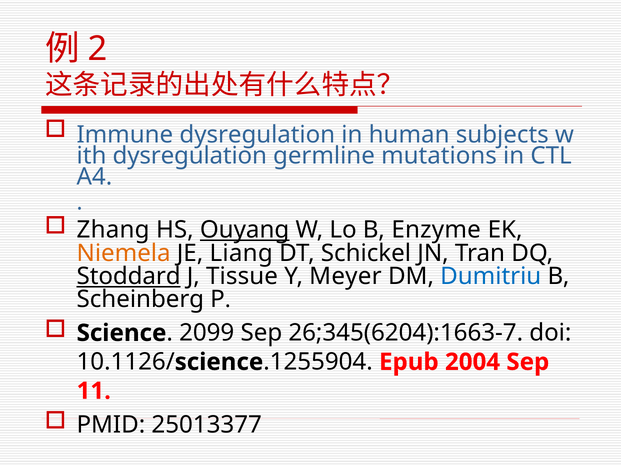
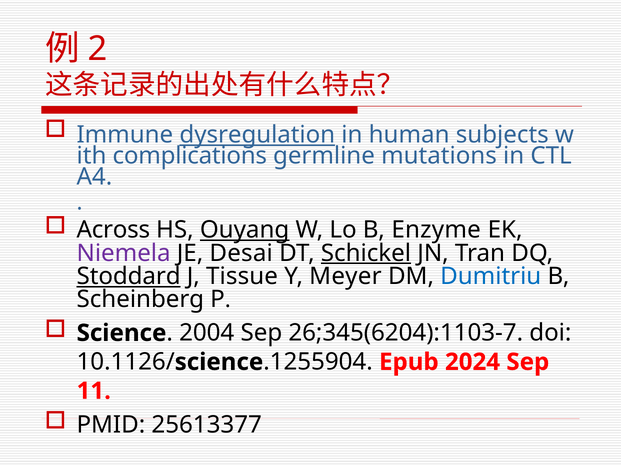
dysregulation at (257, 135) underline: none -> present
dysregulation at (190, 156): dysregulation -> complications
Zhang: Zhang -> Across
Niemela colour: orange -> purple
Liang: Liang -> Desai
Schickel underline: none -> present
2099: 2099 -> 2004
26;345(6204):1663-7: 26;345(6204):1663-7 -> 26;345(6204):1103-7
2004: 2004 -> 2024
25013377: 25013377 -> 25613377
